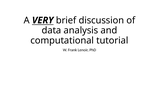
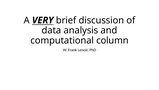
tutorial: tutorial -> column
